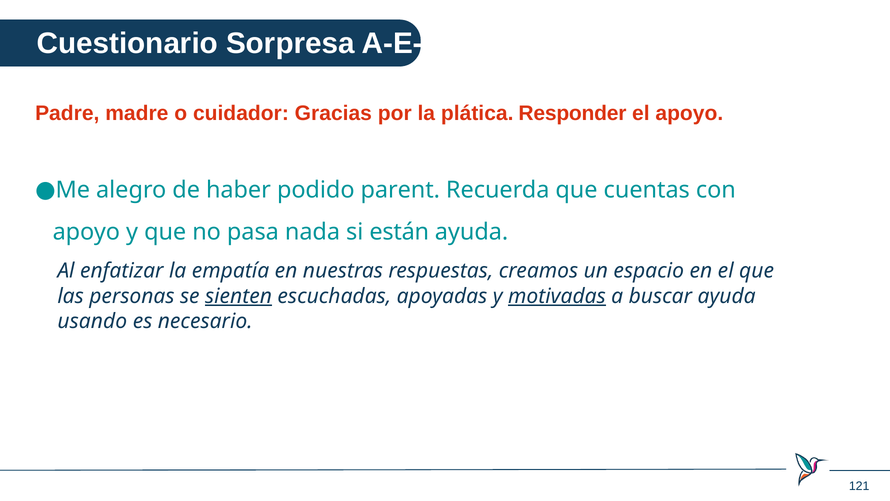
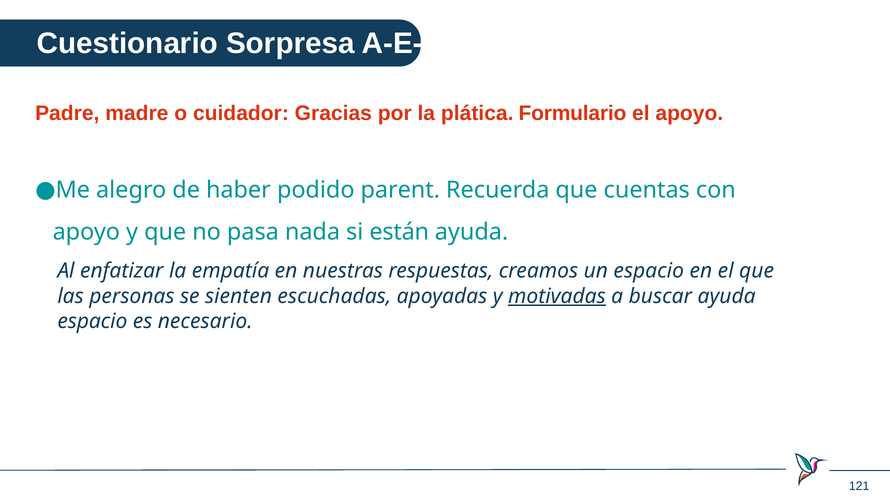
Responder: Responder -> Formulario
sienten underline: present -> none
usando at (92, 321): usando -> espacio
